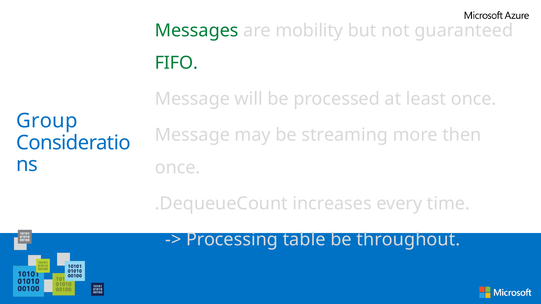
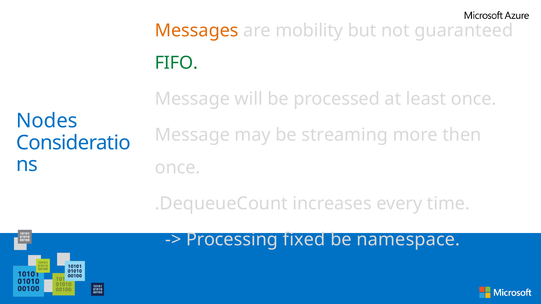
Messages colour: green -> orange
Group: Group -> Nodes
table: table -> fixed
throughout: throughout -> namespace
